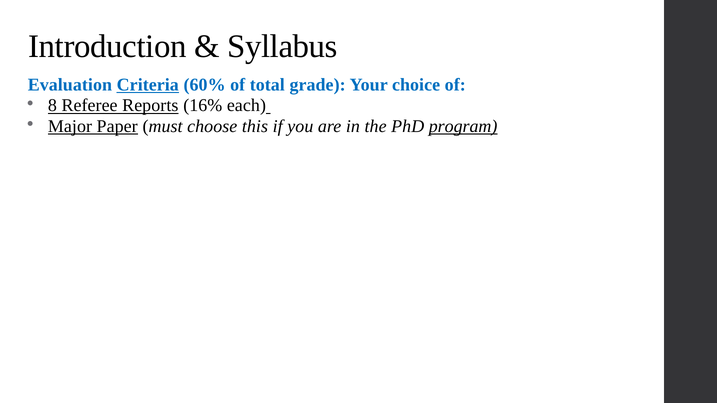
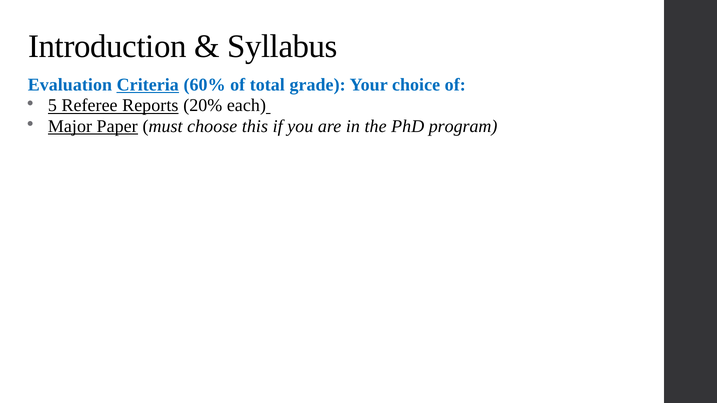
8: 8 -> 5
16%: 16% -> 20%
program underline: present -> none
